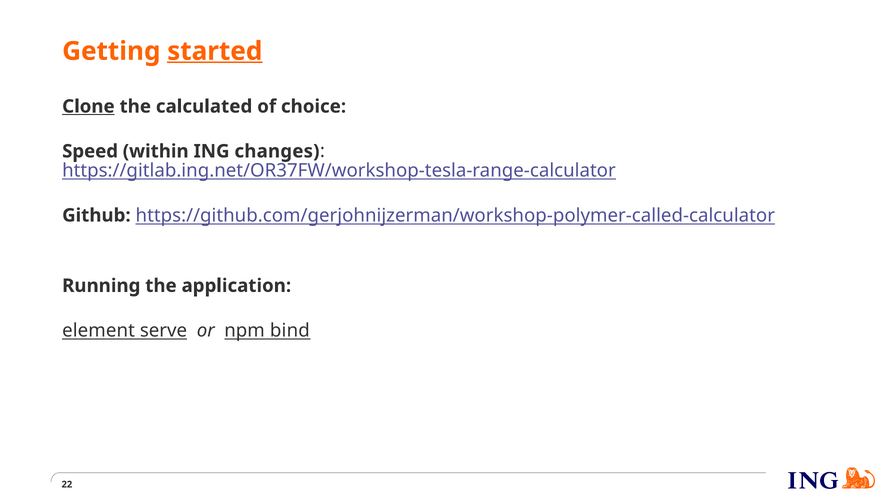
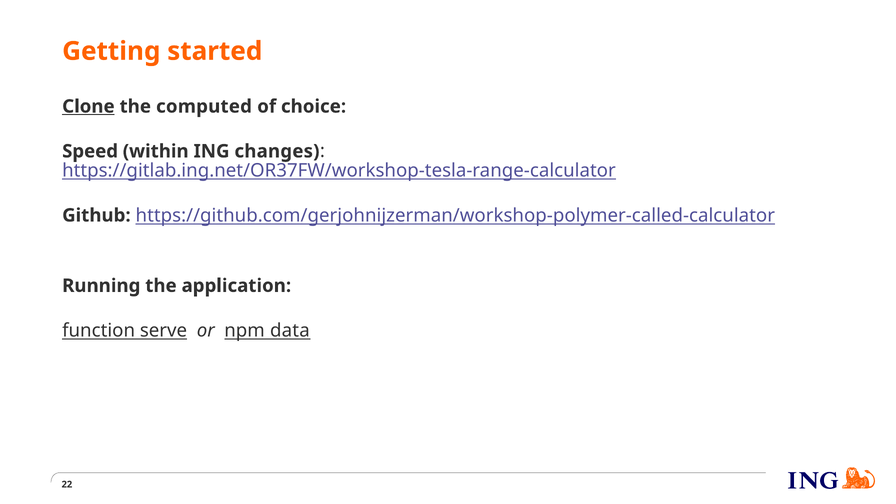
started underline: present -> none
calculated: calculated -> computed
element: element -> function
bind: bind -> data
